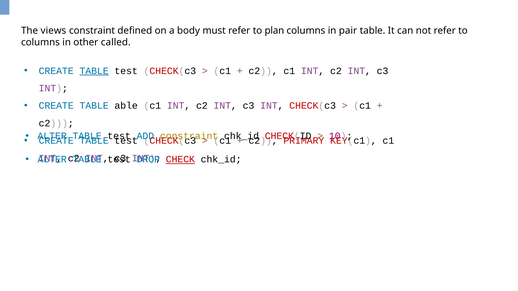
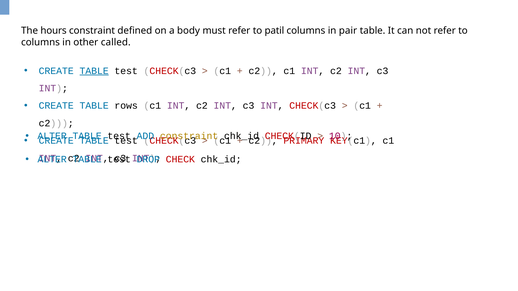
views: views -> hours
plan: plan -> patil
able: able -> rows
CHECK underline: present -> none
